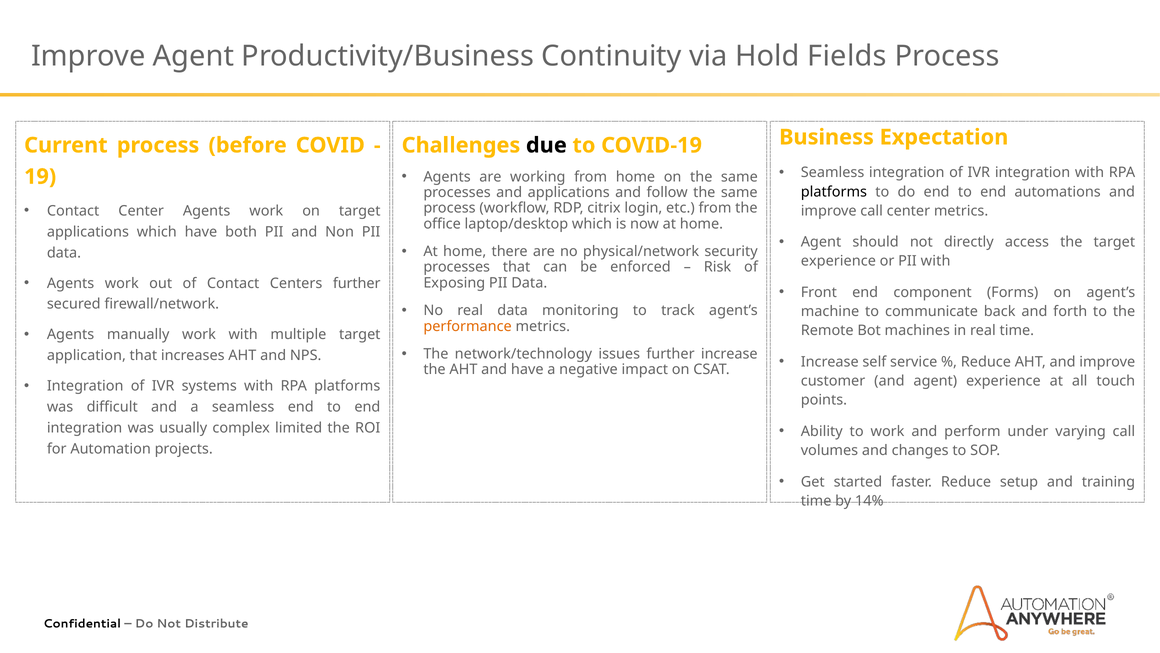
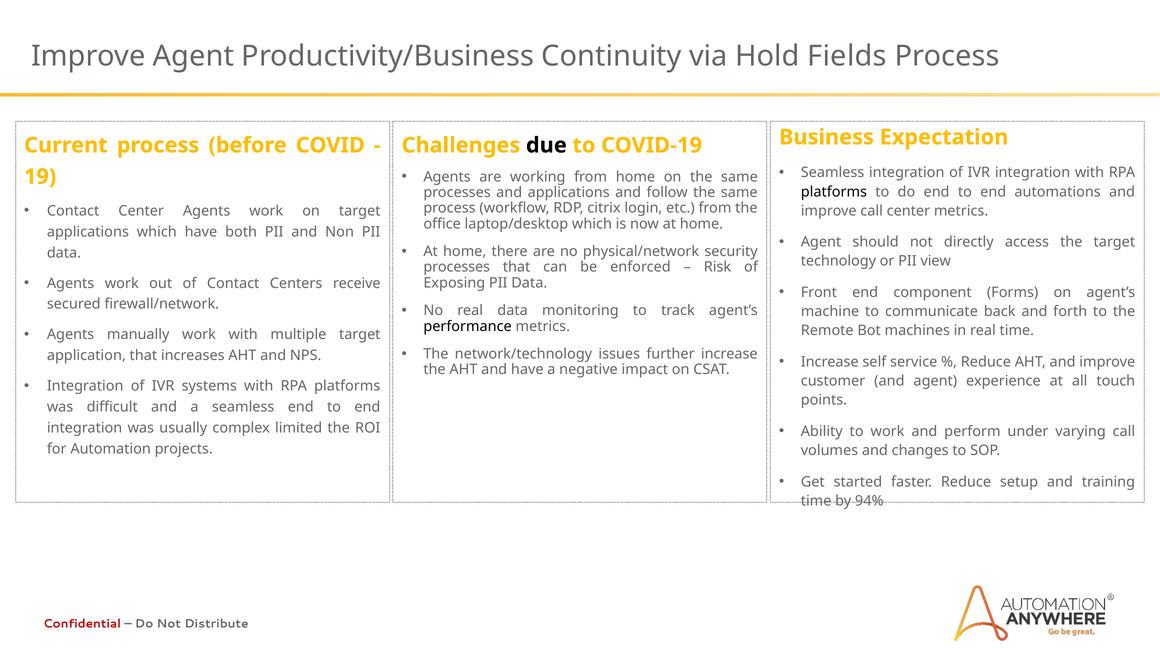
experience at (838, 261): experience -> technology
PII with: with -> view
Centers further: further -> receive
performance colour: orange -> black
14%: 14% -> 94%
Confidential colour: black -> red
